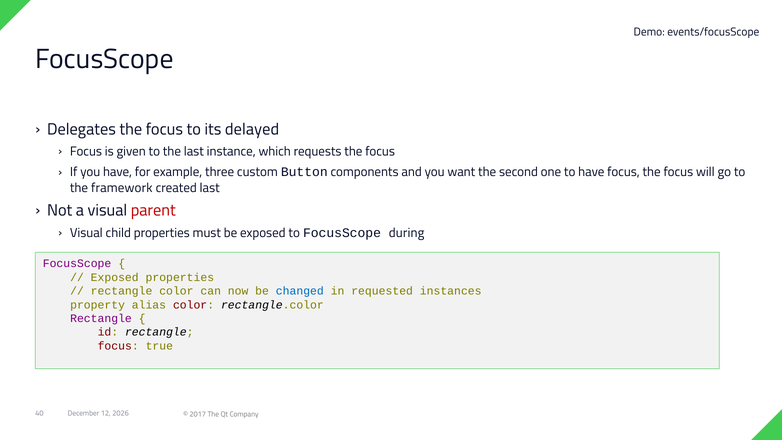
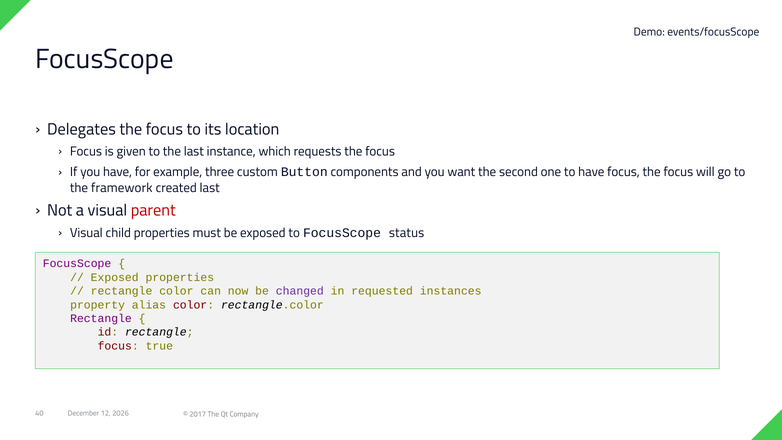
delayed: delayed -> location
during: during -> status
changed colour: blue -> purple
